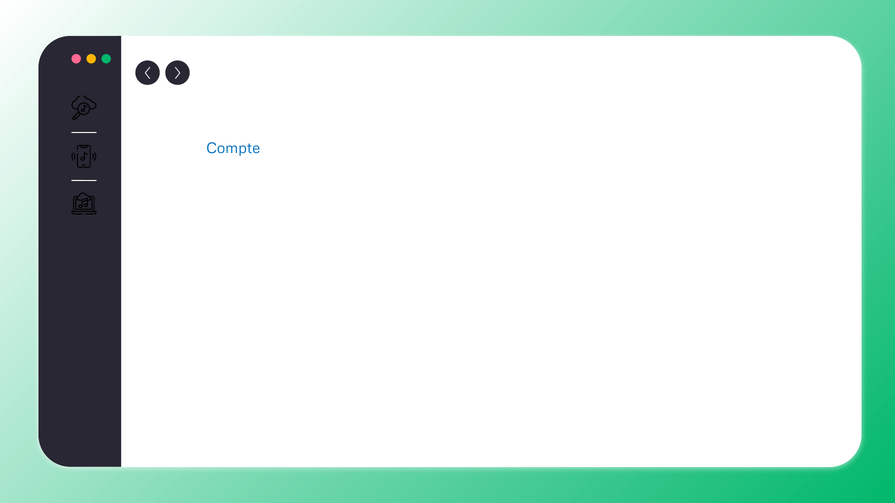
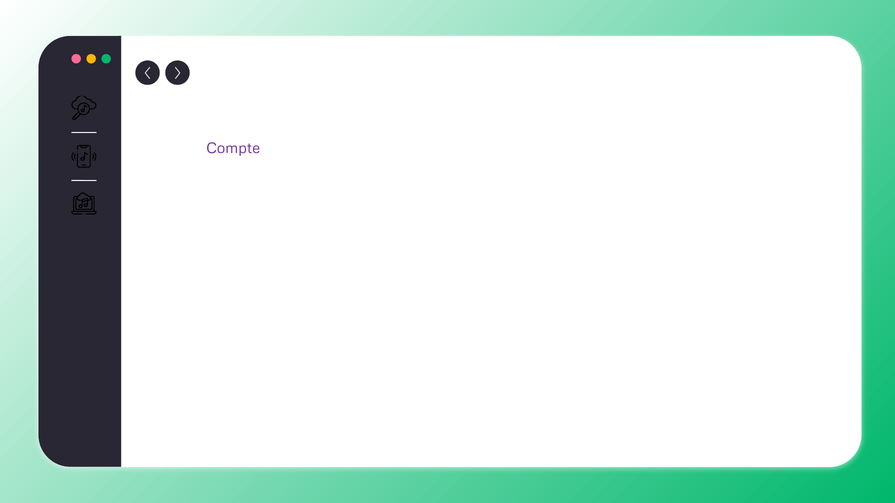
Compte colour: blue -> purple
